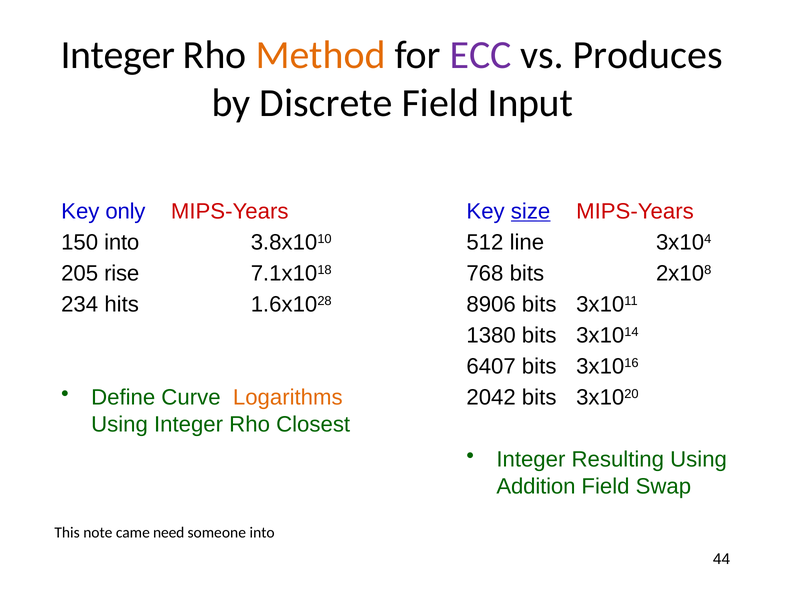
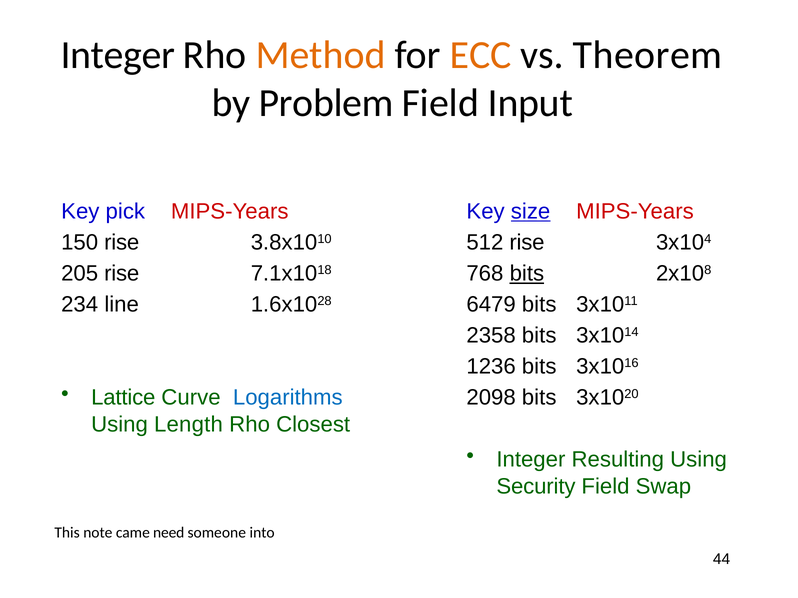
ECC colour: purple -> orange
Produces: Produces -> Theorem
Discrete: Discrete -> Problem
only: only -> pick
150 into: into -> rise
512 line: line -> rise
bits at (527, 274) underline: none -> present
hits: hits -> line
8906: 8906 -> 6479
1380: 1380 -> 2358
6407: 6407 -> 1236
Define: Define -> Lattice
Logarithms colour: orange -> blue
2042: 2042 -> 2098
Using Integer: Integer -> Length
Addition: Addition -> Security
